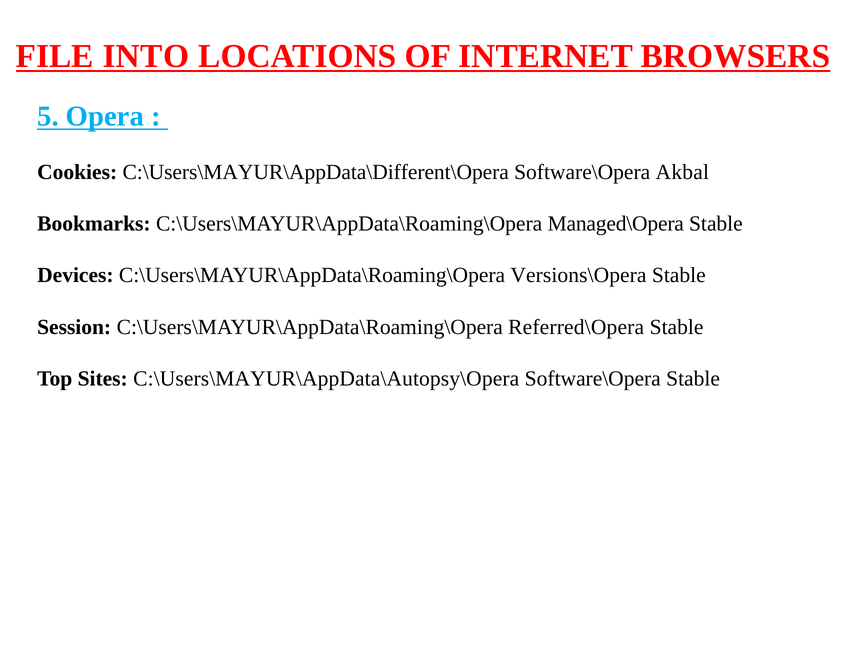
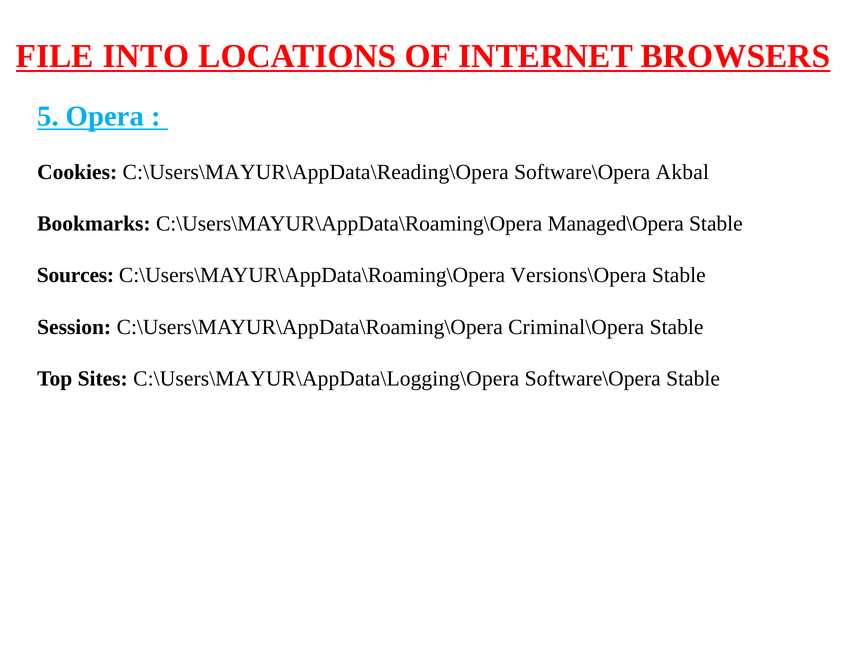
C:\Users\MAYUR\AppData\Different\Opera: C:\Users\MAYUR\AppData\Different\Opera -> C:\Users\MAYUR\AppData\Reading\Opera
Devices: Devices -> Sources
Referred\Opera: Referred\Opera -> Criminal\Opera
C:\Users\MAYUR\AppData\Autopsy\Opera: C:\Users\MAYUR\AppData\Autopsy\Opera -> C:\Users\MAYUR\AppData\Logging\Opera
